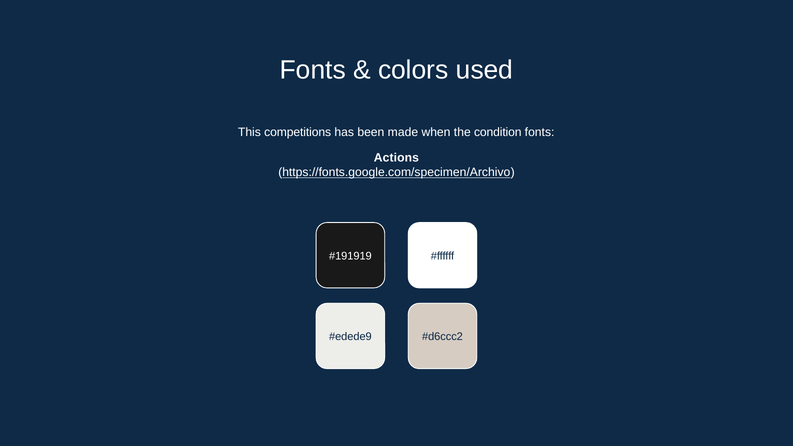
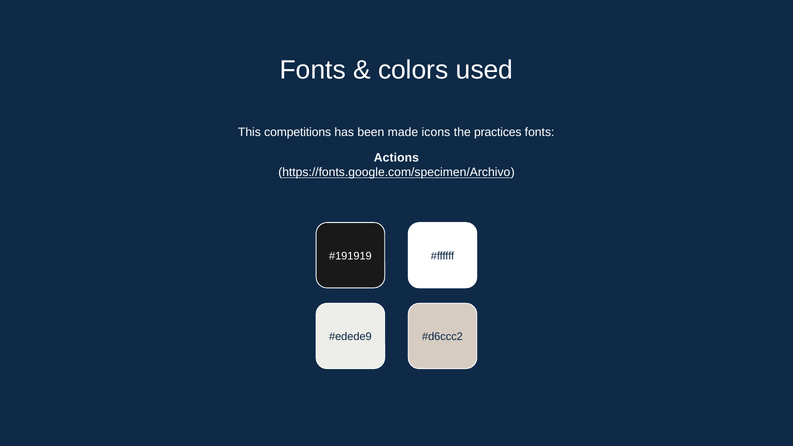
when: when -> icons
condition: condition -> practices
